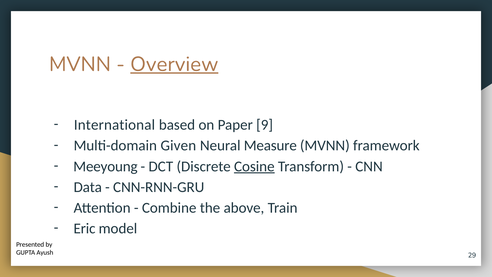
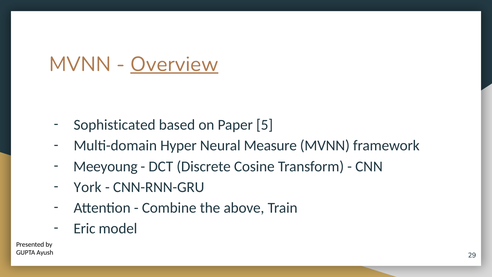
International: International -> Sophisticated
9: 9 -> 5
Given: Given -> Hyper
Cosine underline: present -> none
Data: Data -> York
